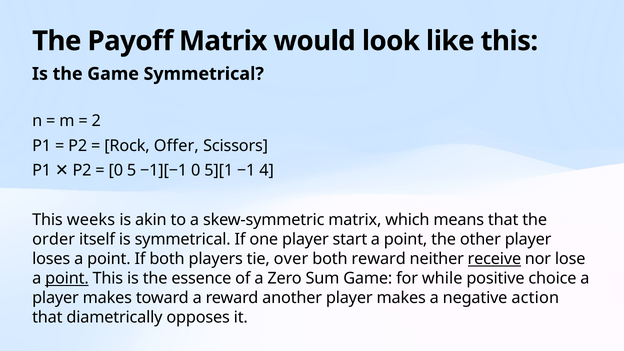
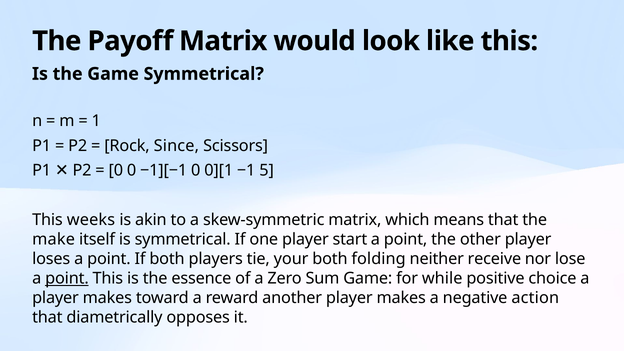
2: 2 -> 1
Offer: Offer -> Since
0 5: 5 -> 0
5][1: 5][1 -> 0][1
4: 4 -> 5
order: order -> make
over: over -> your
both reward: reward -> folding
receive underline: present -> none
